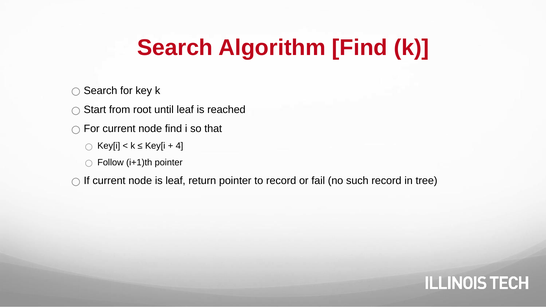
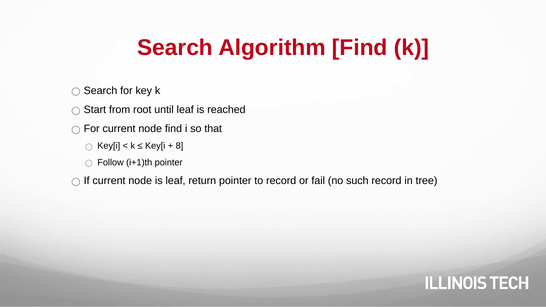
4: 4 -> 8
